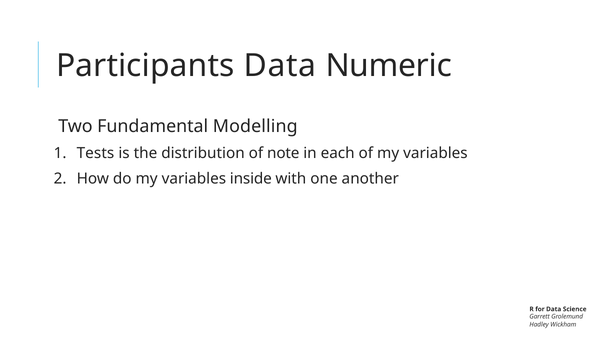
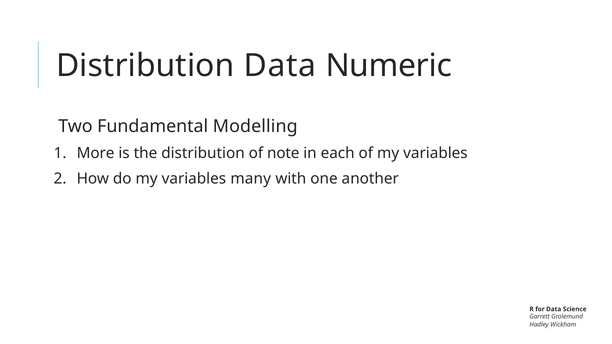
Participants at (145, 66): Participants -> Distribution
Tests: Tests -> More
inside: inside -> many
